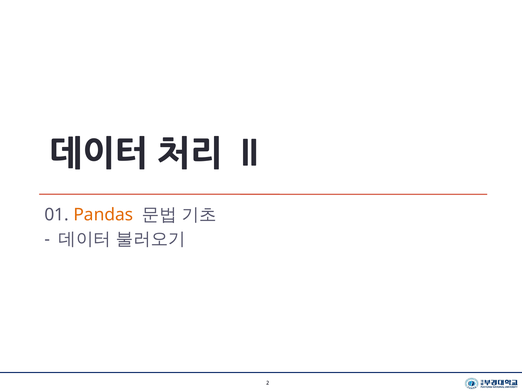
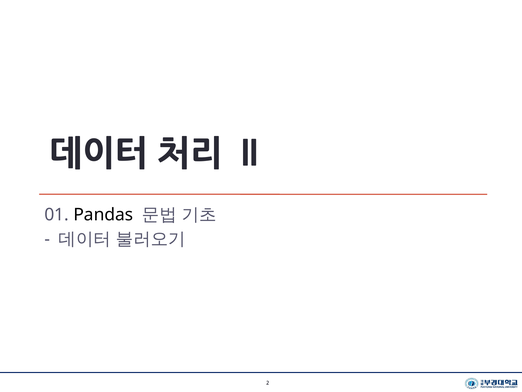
Pandas colour: orange -> black
